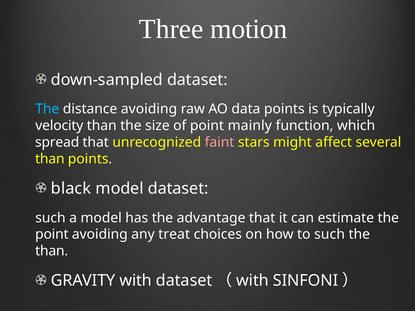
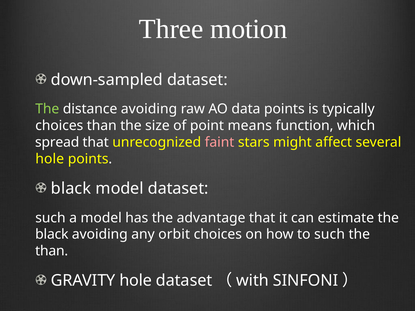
The at (47, 109) colour: light blue -> light green
velocity at (59, 126): velocity -> choices
mainly: mainly -> means
than at (50, 159): than -> hole
point at (52, 235): point -> black
treat: treat -> orbit
GRAVITY with: with -> hole
